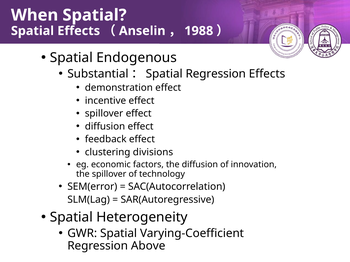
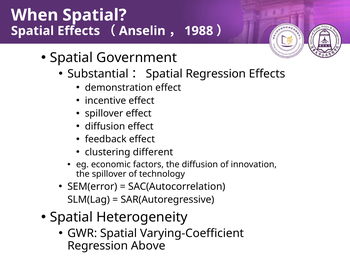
Endogenous: Endogenous -> Government
divisions: divisions -> different
